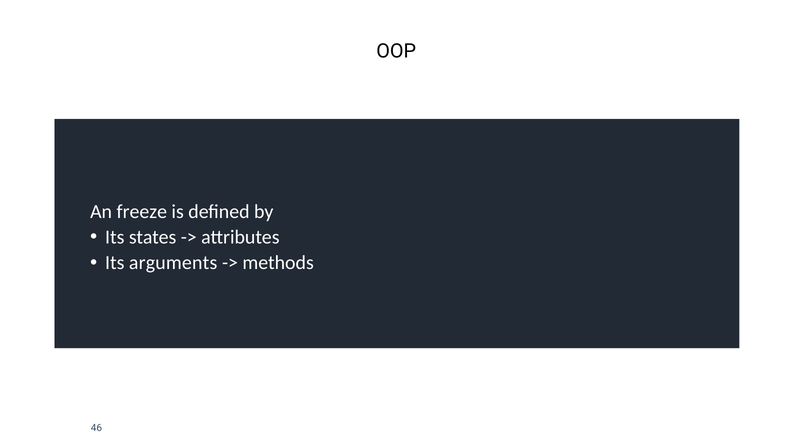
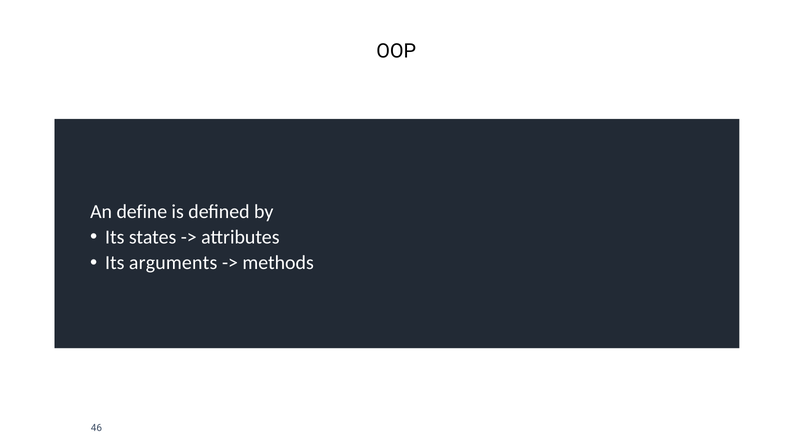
freeze: freeze -> define
